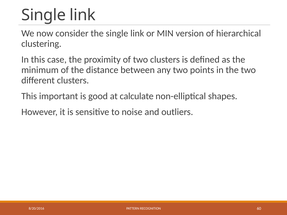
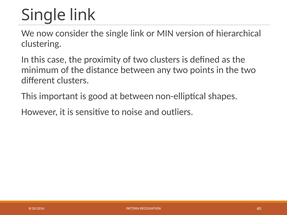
at calculate: calculate -> between
